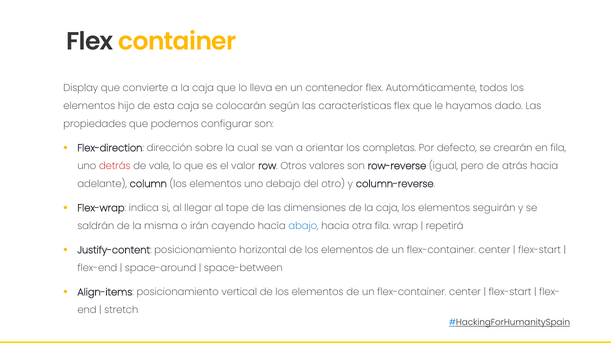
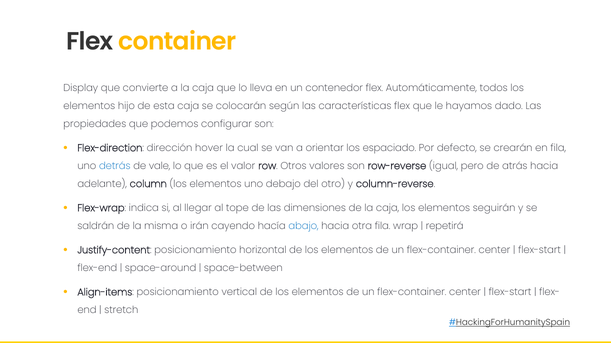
sobre: sobre -> hover
completas: completas -> espaciado
detrás colour: red -> blue
